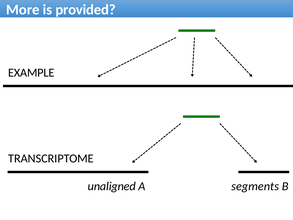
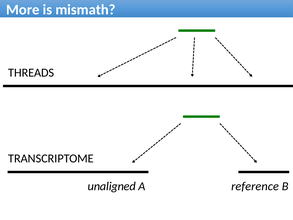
provided: provided -> mismath
EXAMPLE: EXAMPLE -> THREADS
segments: segments -> reference
